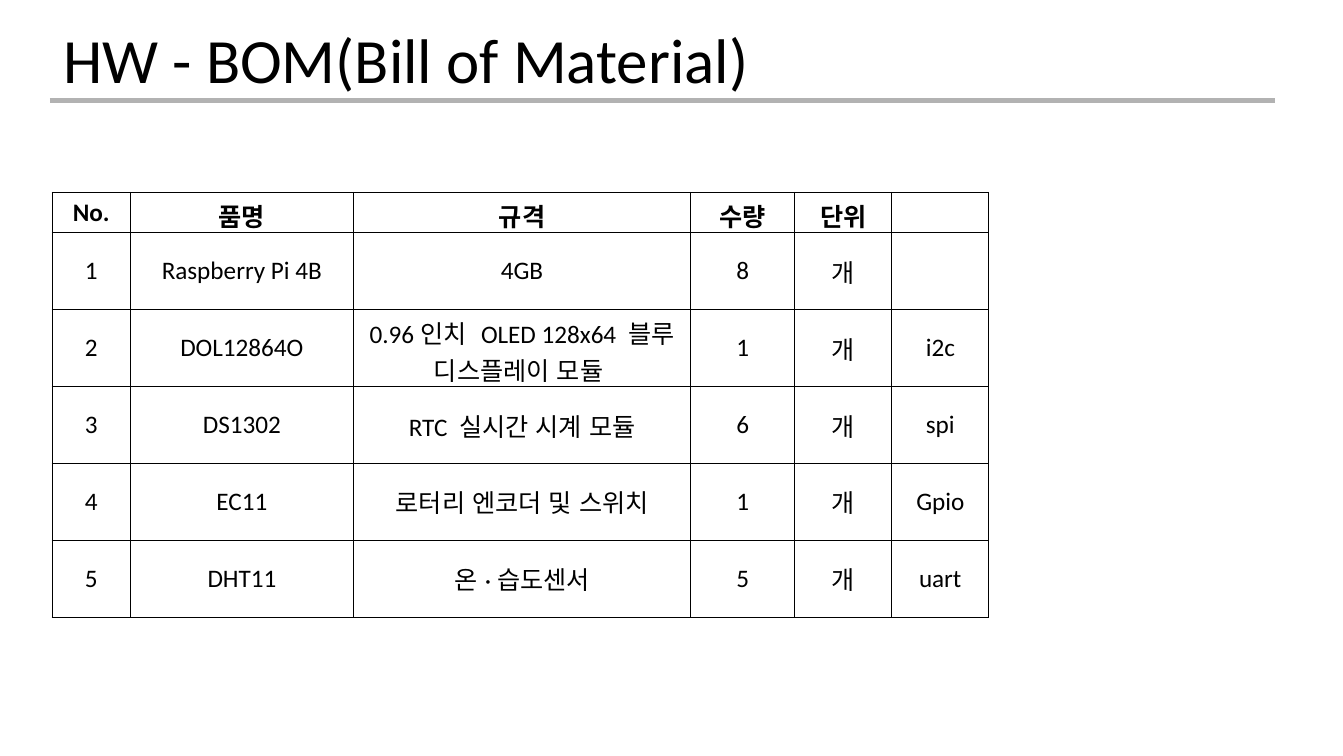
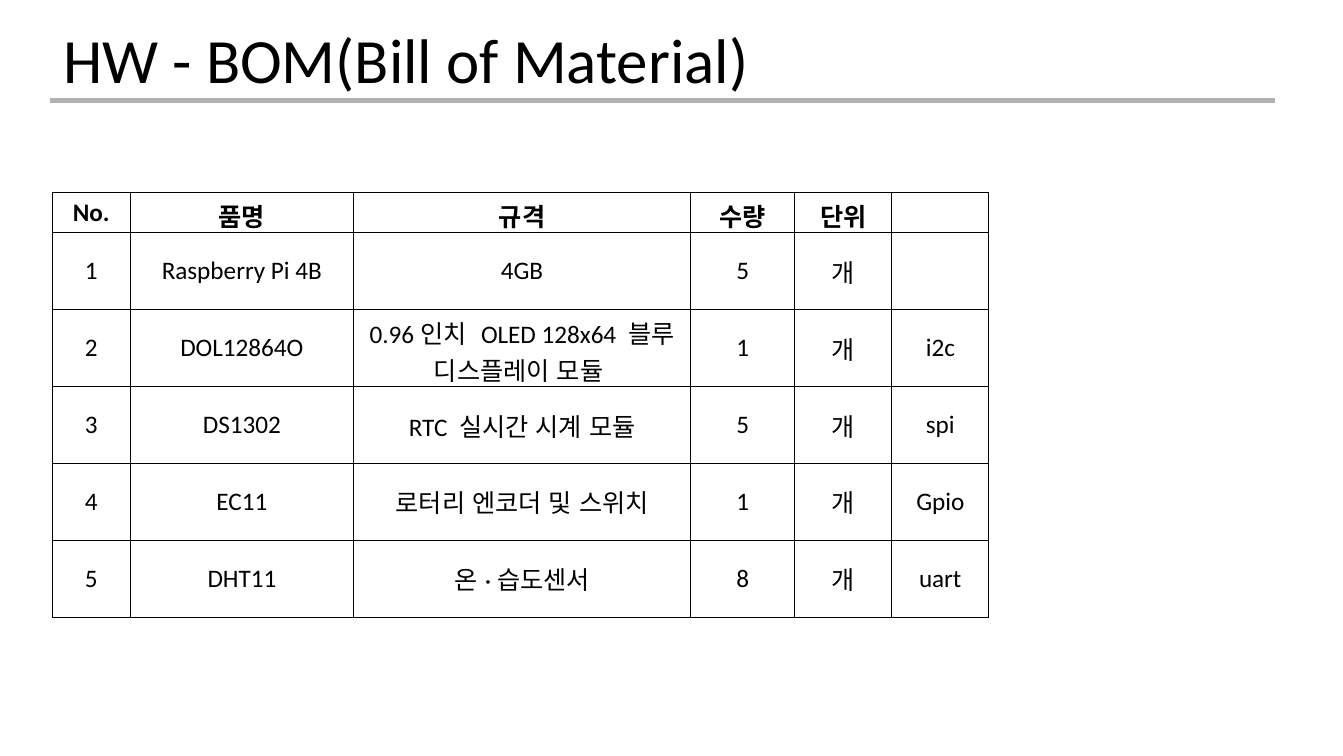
4GB 8: 8 -> 5
6 at (743, 425): 6 -> 5
5 at (743, 579): 5 -> 8
